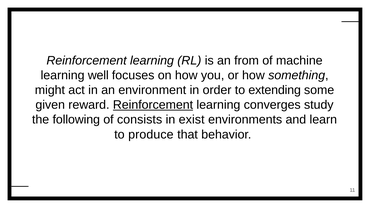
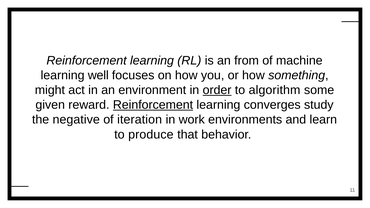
order underline: none -> present
extending: extending -> algorithm
following: following -> negative
consists: consists -> iteration
exist: exist -> work
